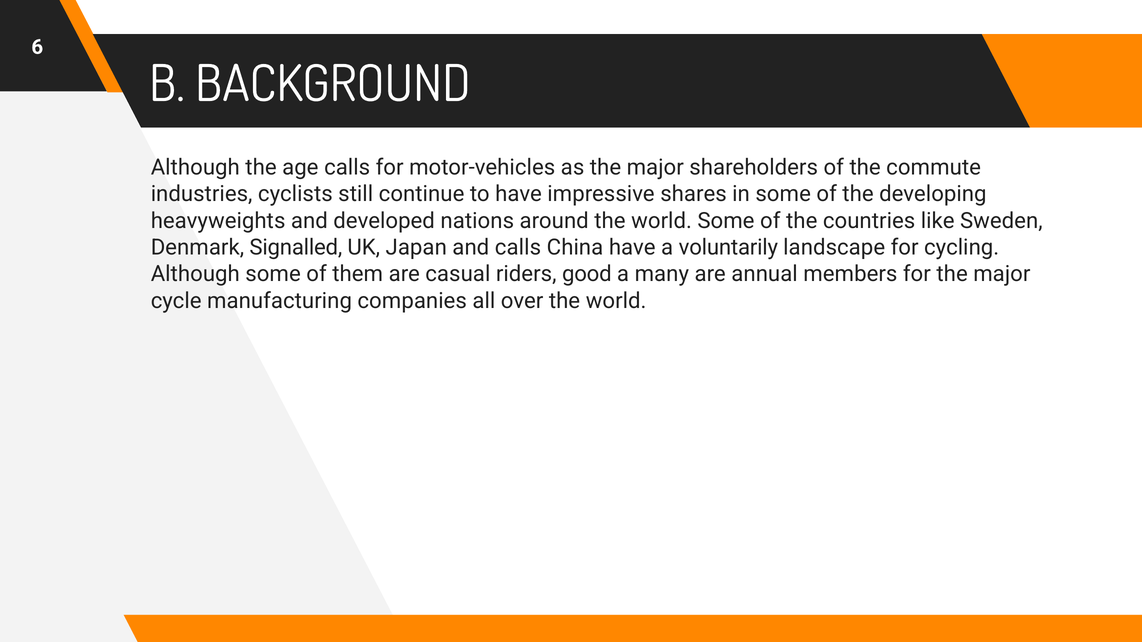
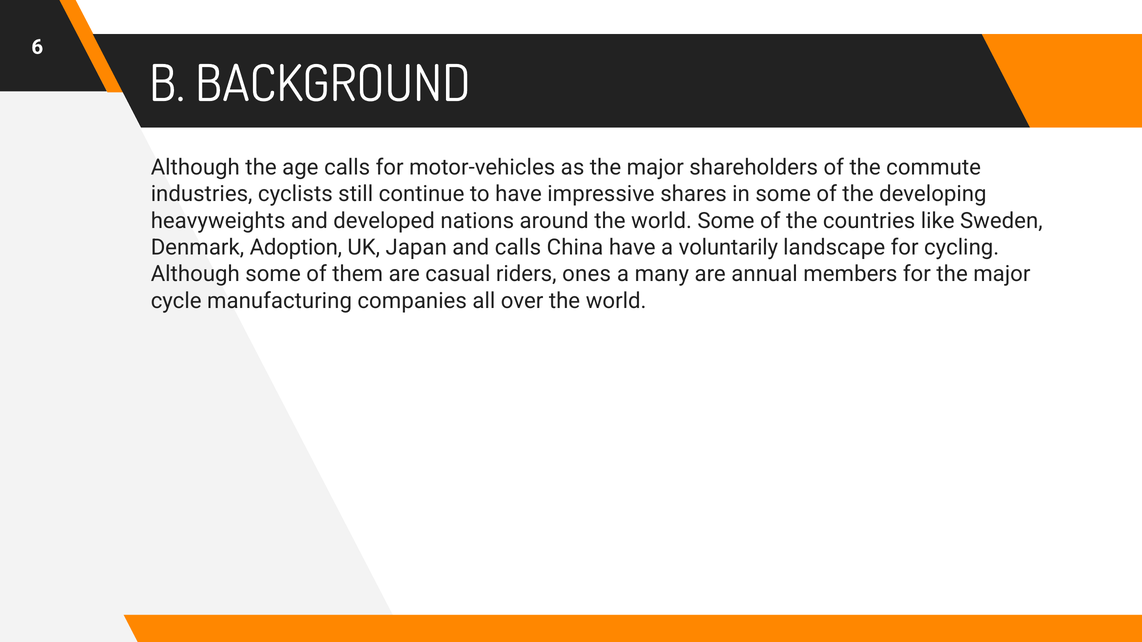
Signalled: Signalled -> Adoption
good: good -> ones
